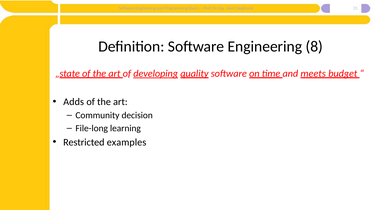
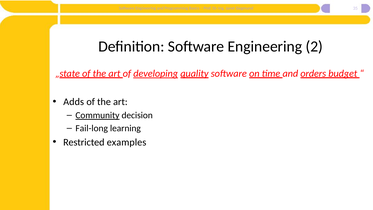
8: 8 -> 2
meets: meets -> orders
Community underline: none -> present
File-long: File-long -> Fail-long
